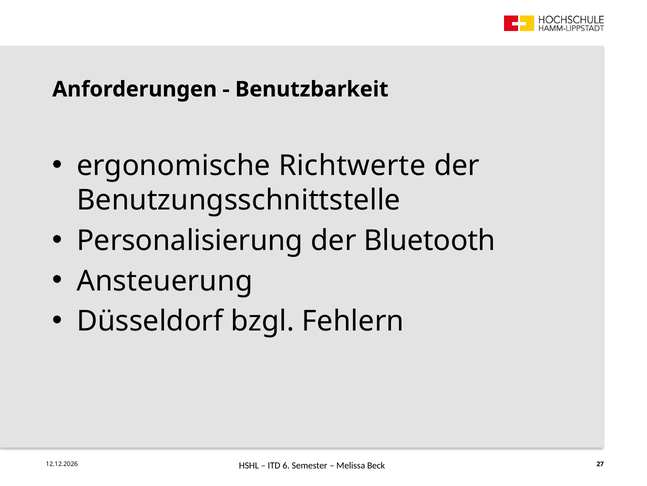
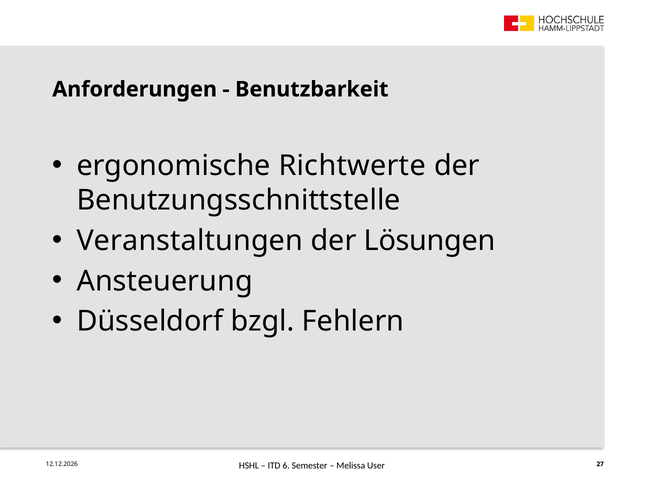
Personalisierung: Personalisierung -> Veranstaltungen
Bluetooth: Bluetooth -> Lösungen
Beck: Beck -> User
